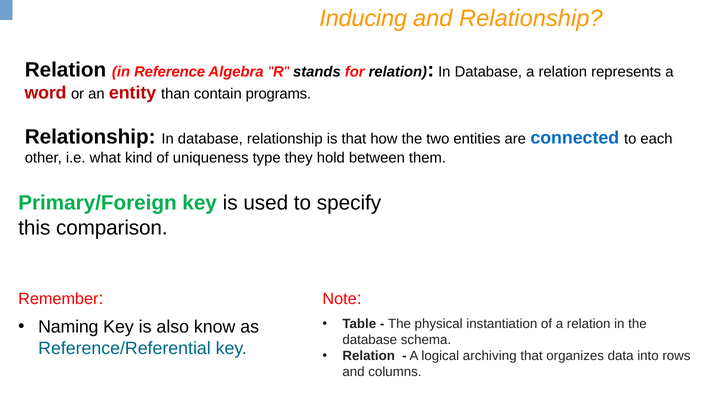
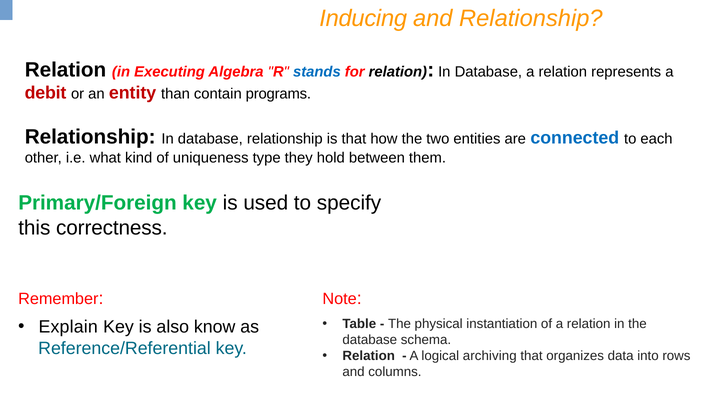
Reference: Reference -> Executing
stands colour: black -> blue
word: word -> debit
comparison: comparison -> correctness
Naming: Naming -> Explain
